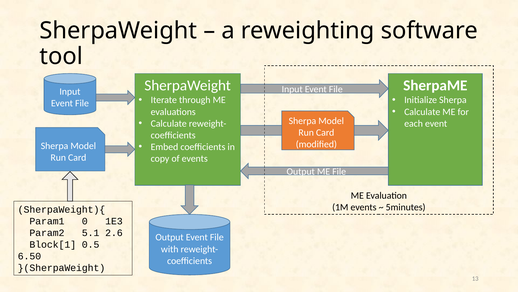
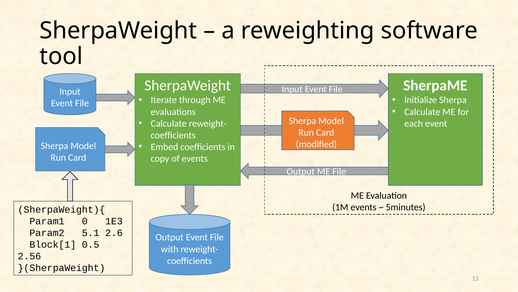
6.50: 6.50 -> 2.56
